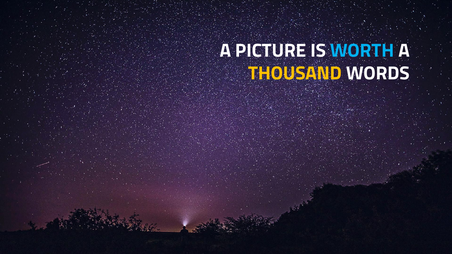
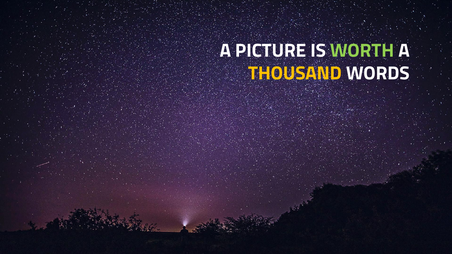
WORTH colour: light blue -> light green
